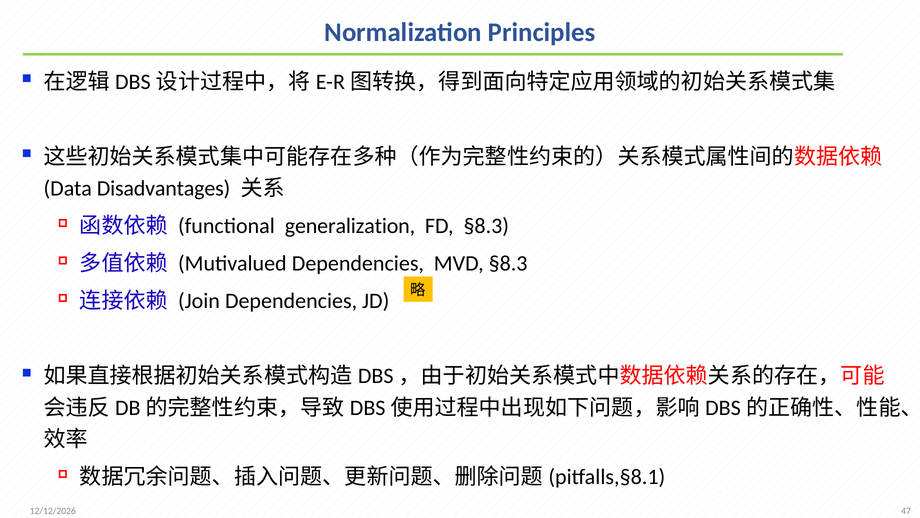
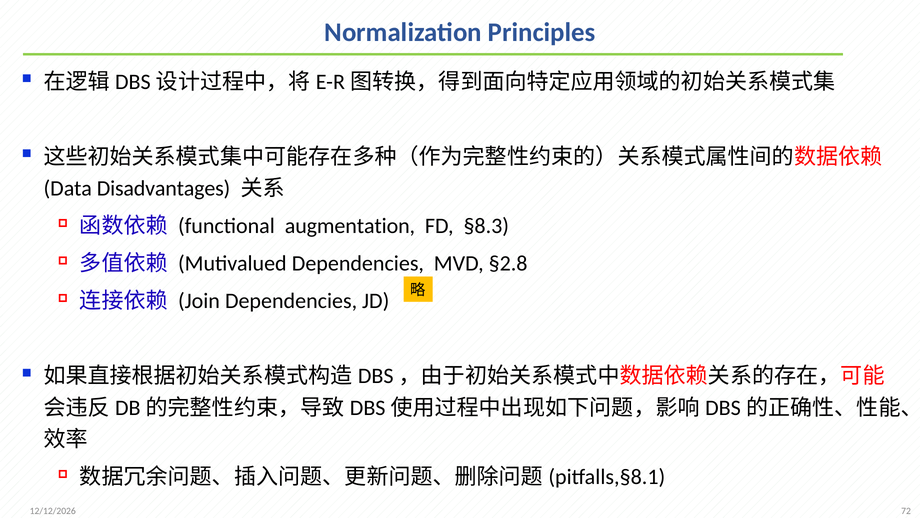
generalization: generalization -> augmentation
MVD §8.3: §8.3 -> §2.8
47: 47 -> 72
